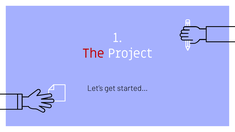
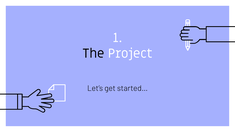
The colour: red -> black
